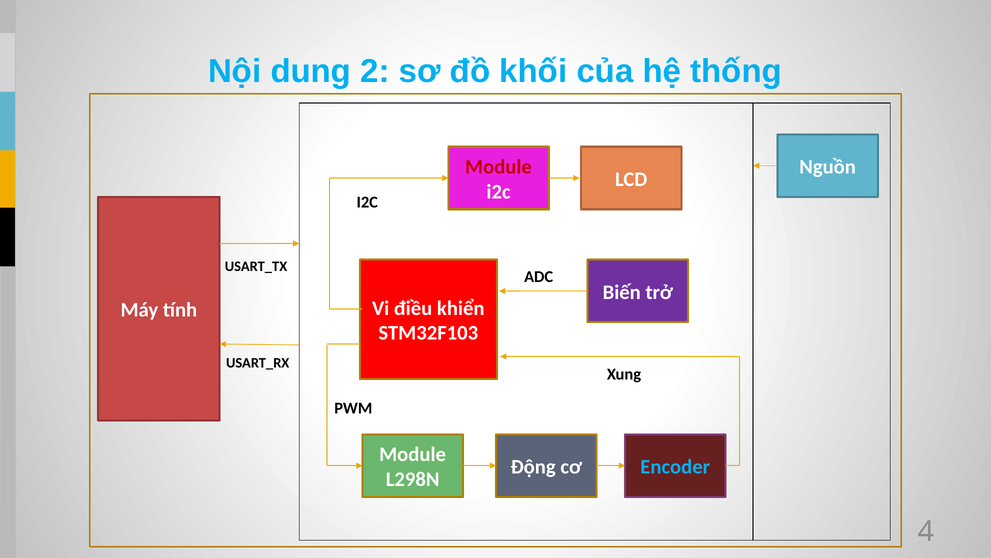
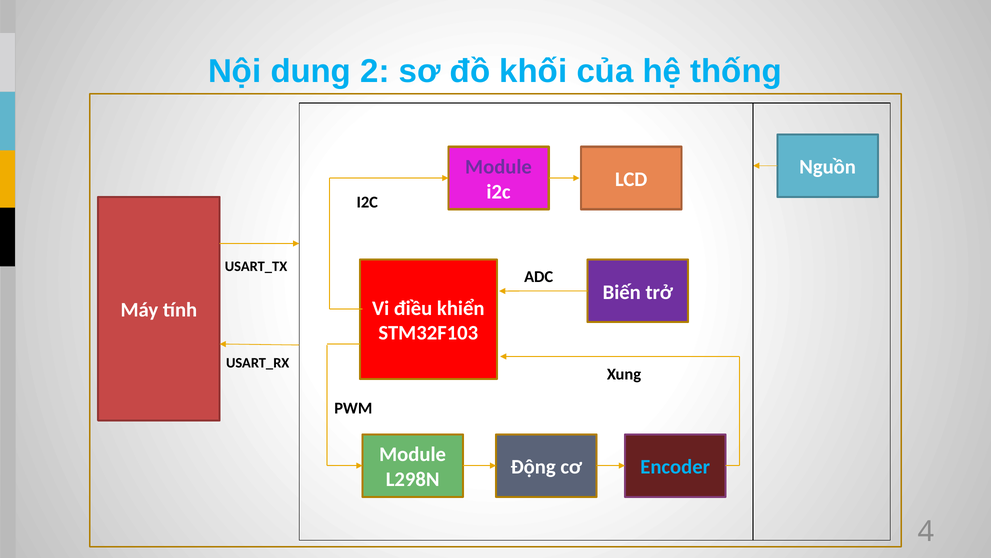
Module at (498, 167) colour: red -> purple
